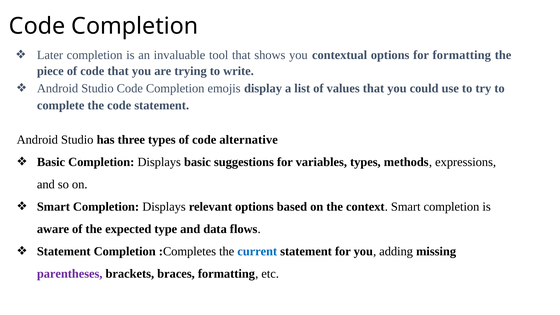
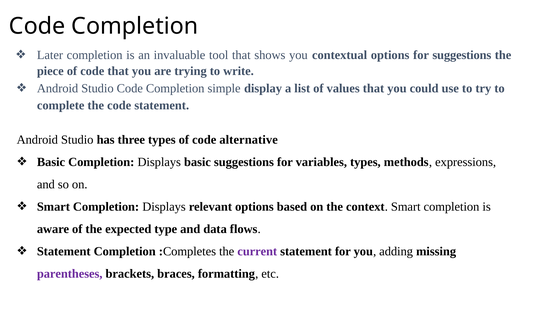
for formatting: formatting -> suggestions
emojis: emojis -> simple
current colour: blue -> purple
